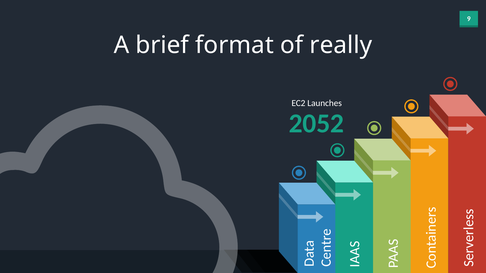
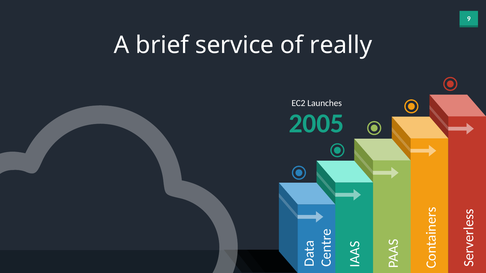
format: format -> service
2052: 2052 -> 2005
